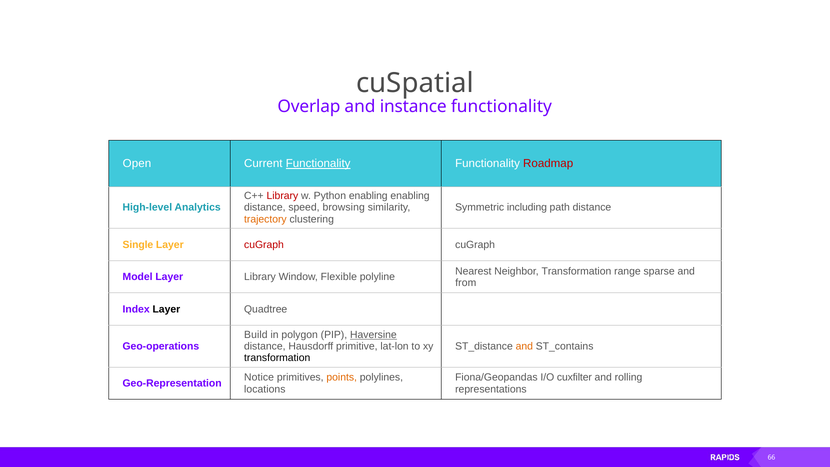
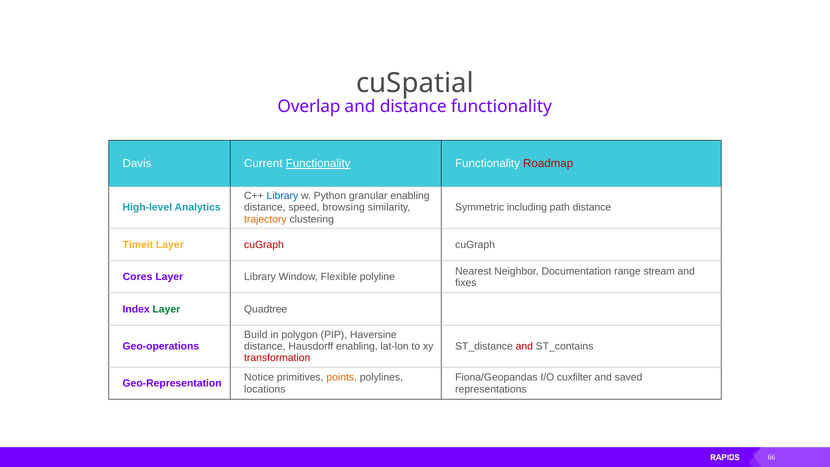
and instance: instance -> distance
Open: Open -> Davis
Library at (282, 196) colour: red -> blue
Python enabling: enabling -> granular
Single: Single -> Timeit
Neighbor Transformation: Transformation -> Documentation
sparse: sparse -> stream
Model: Model -> Cores
from: from -> fixes
Layer at (166, 309) colour: black -> green
Haversine underline: present -> none
Hausdorff primitive: primitive -> enabling
and at (524, 346) colour: orange -> red
transformation at (277, 358) colour: black -> red
rolling: rolling -> saved
